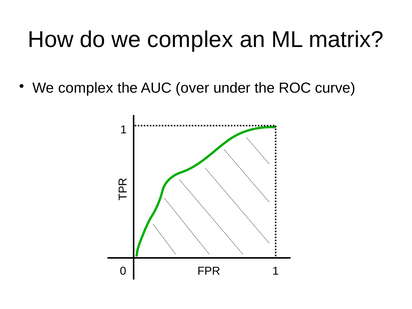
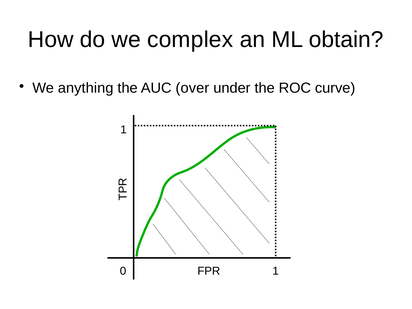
matrix: matrix -> obtain
complex at (86, 88): complex -> anything
